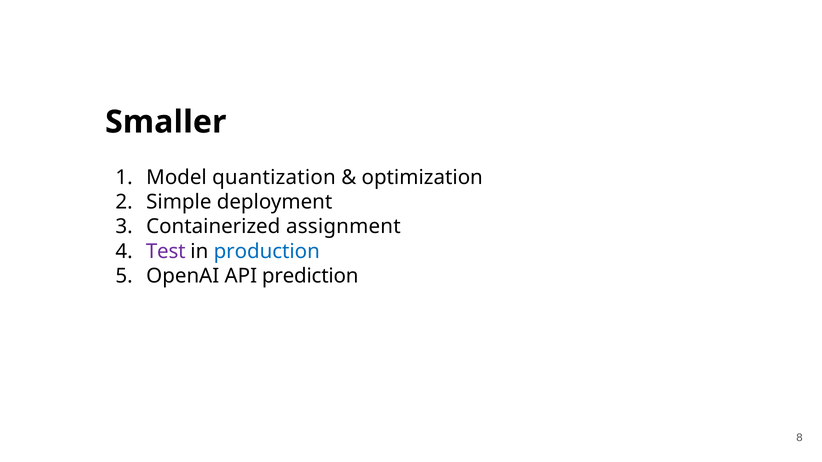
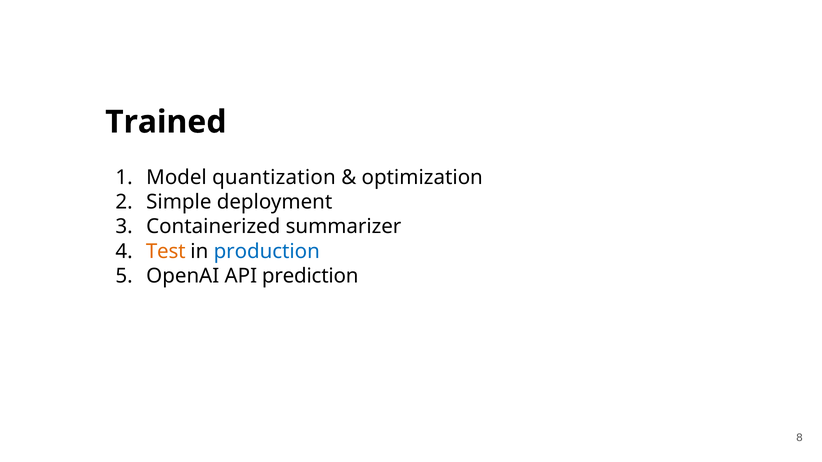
Smaller: Smaller -> Trained
assignment: assignment -> summarizer
Test colour: purple -> orange
